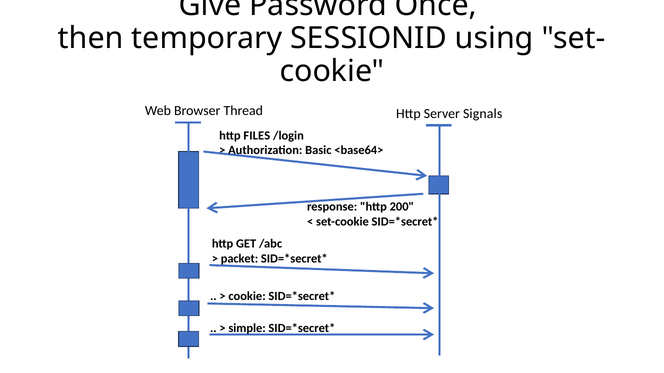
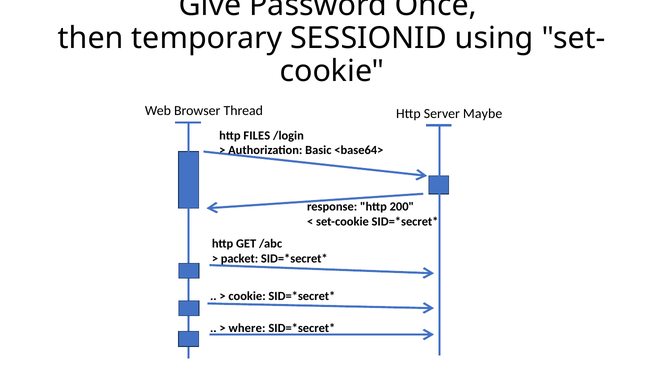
Signals: Signals -> Maybe
simple: simple -> where
